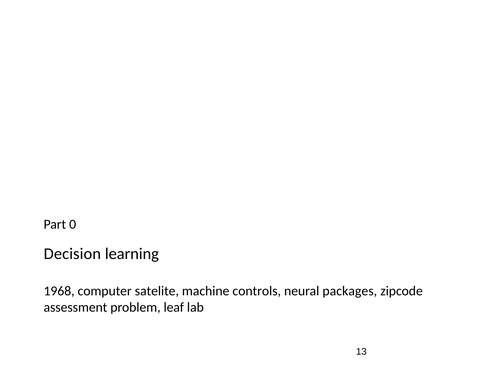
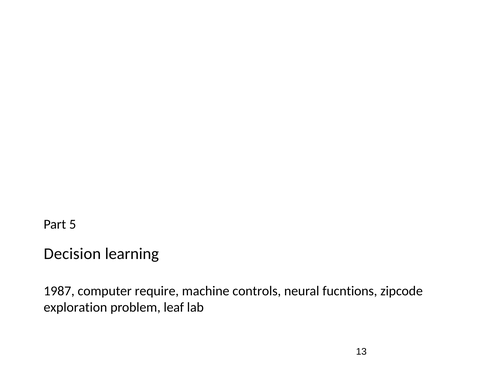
0: 0 -> 5
1968: 1968 -> 1987
satelite: satelite -> require
packages: packages -> fucntions
assessment: assessment -> exploration
